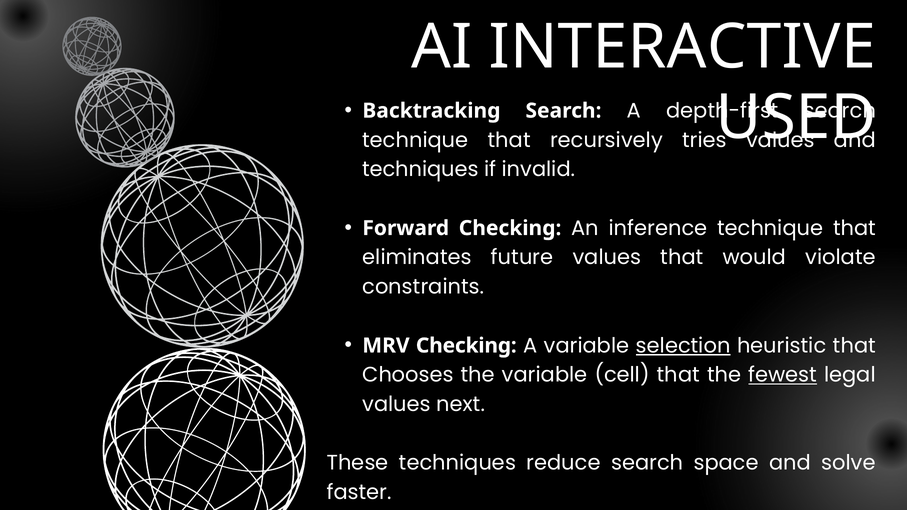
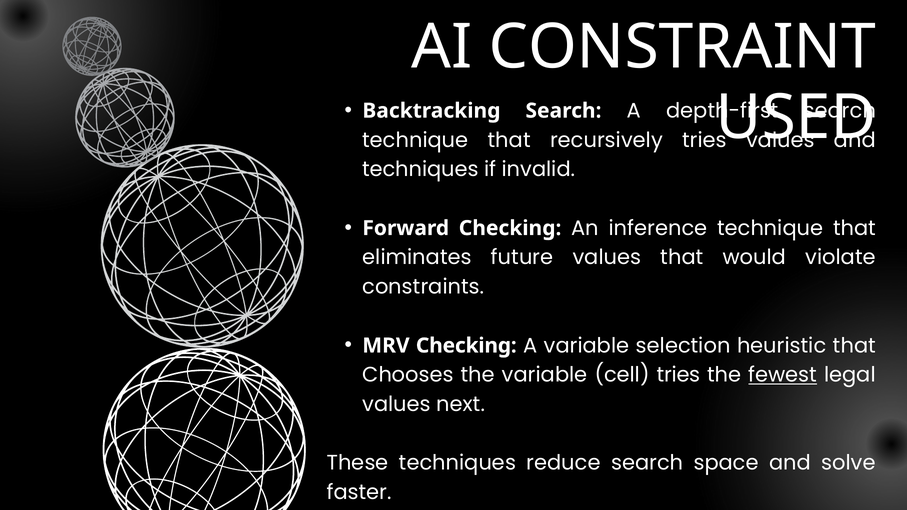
INTERACTIVE: INTERACTIVE -> CONSTRAINT
selection underline: present -> none
cell that: that -> tries
